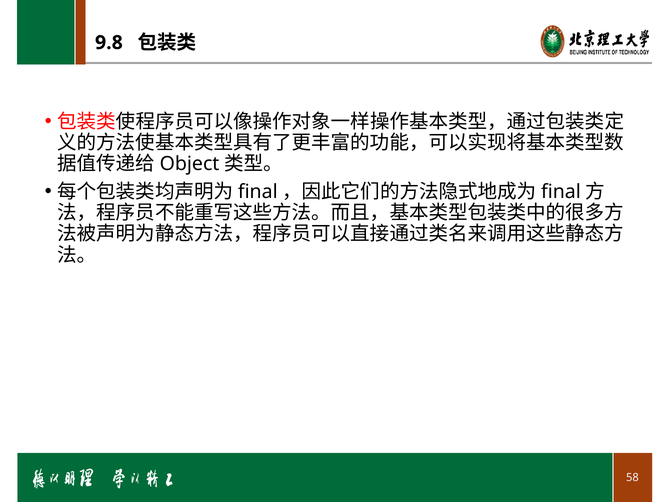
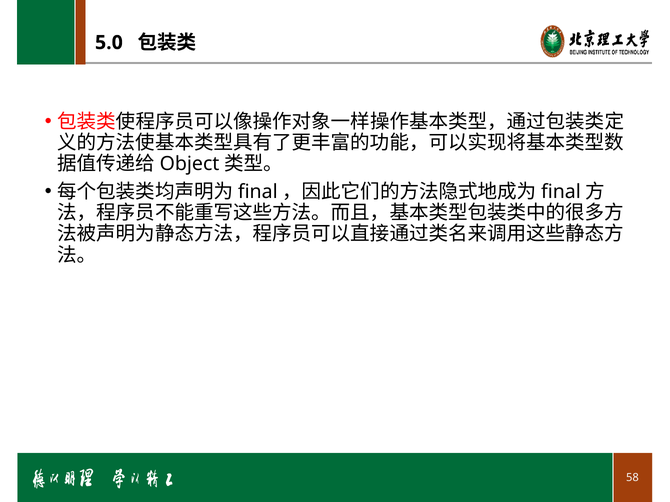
9.8: 9.8 -> 5.0
